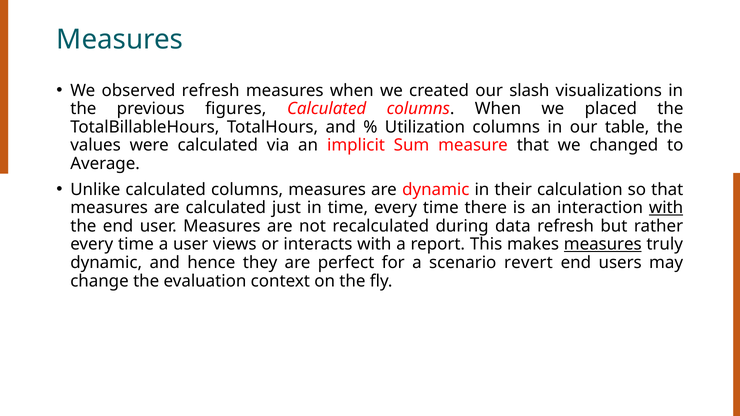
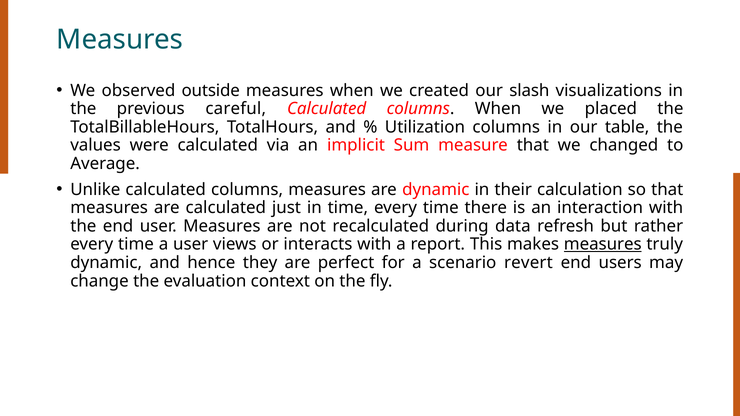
observed refresh: refresh -> outside
figures: figures -> careful
with at (666, 208) underline: present -> none
